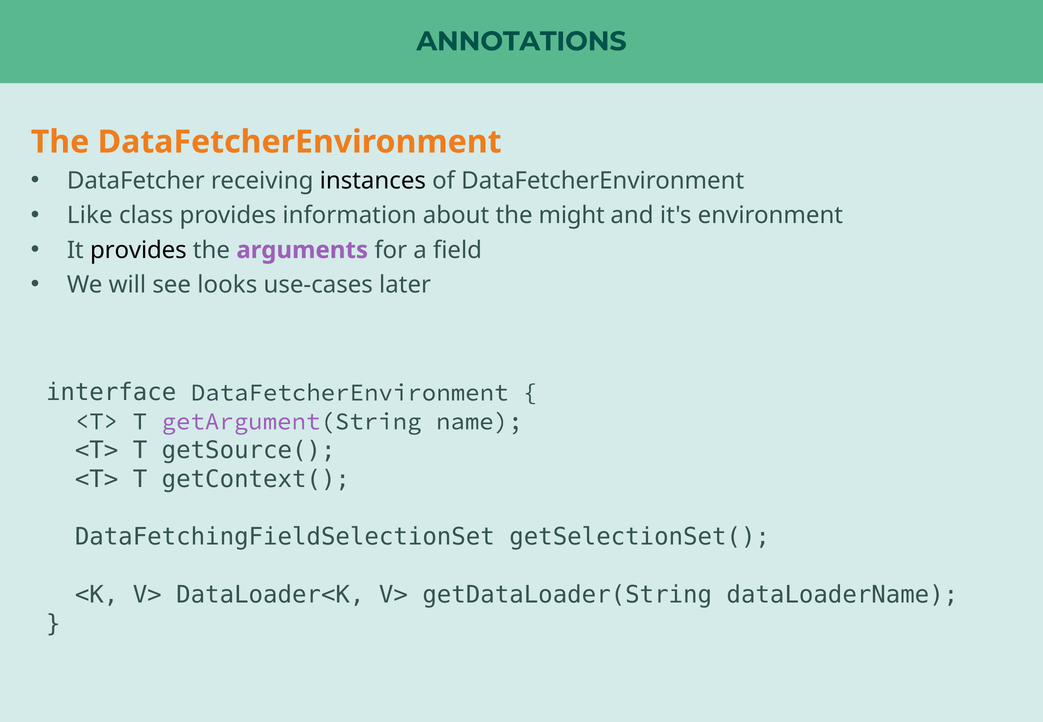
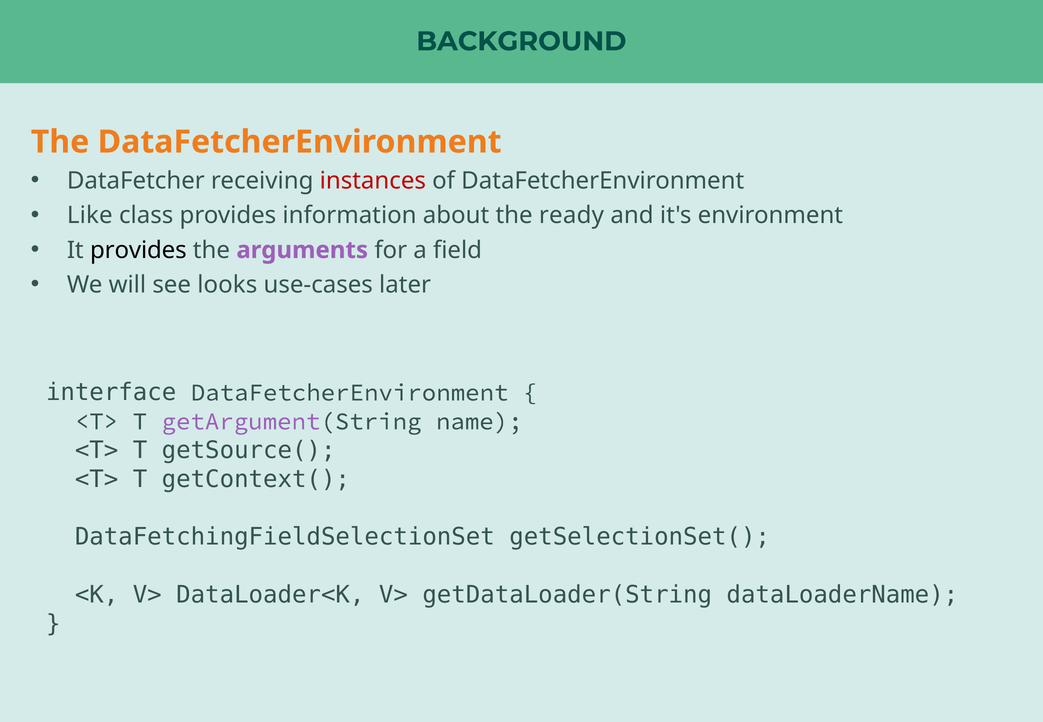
ANNOTATIONS: ANNOTATIONS -> BACKGROUND
instances colour: black -> red
might: might -> ready
